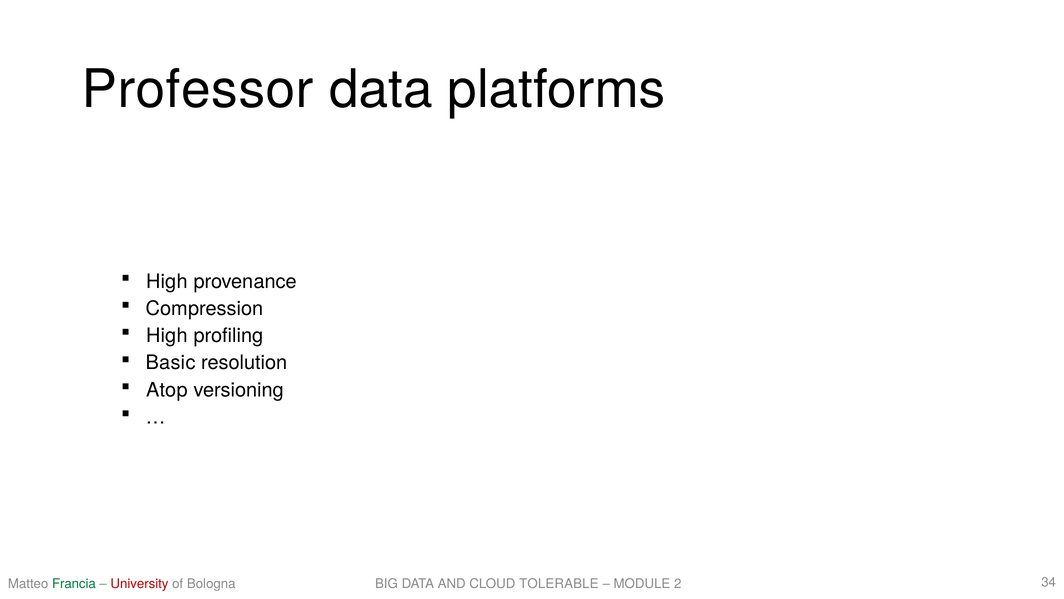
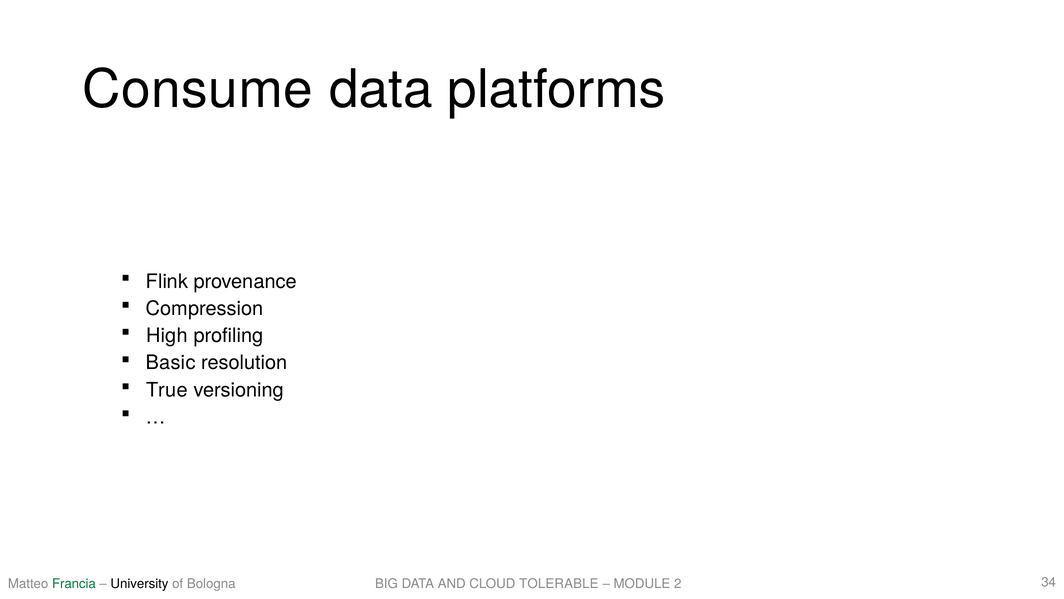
Professor: Professor -> Consume
High at (167, 281): High -> Flink
Atop: Atop -> True
University colour: red -> black
